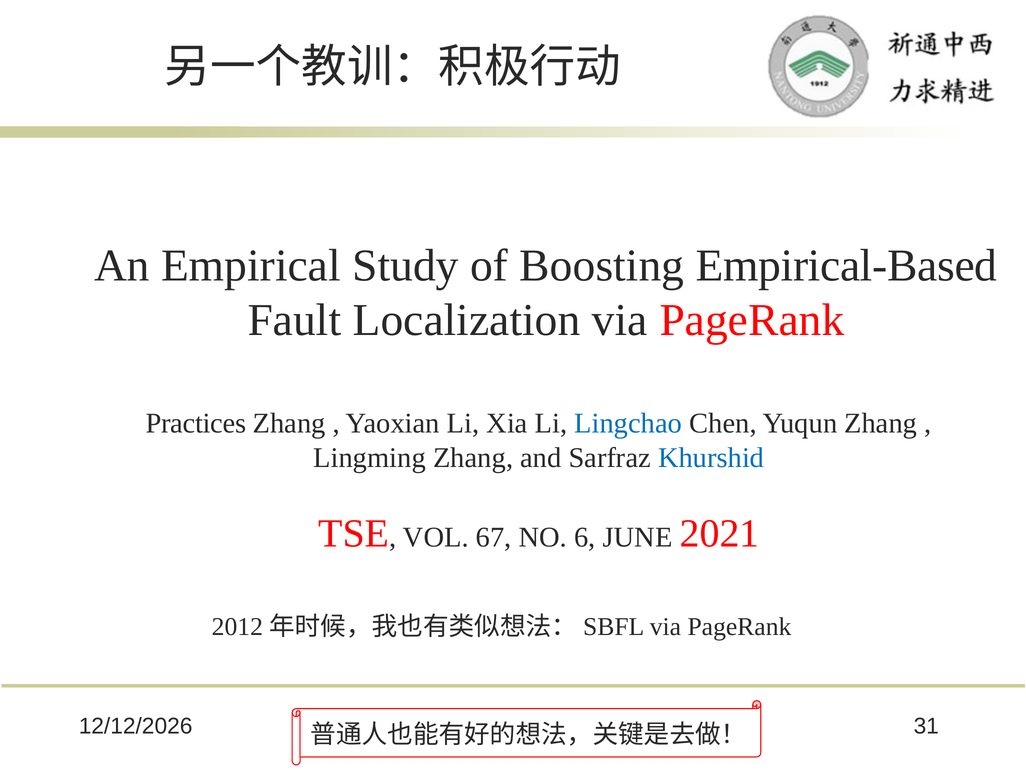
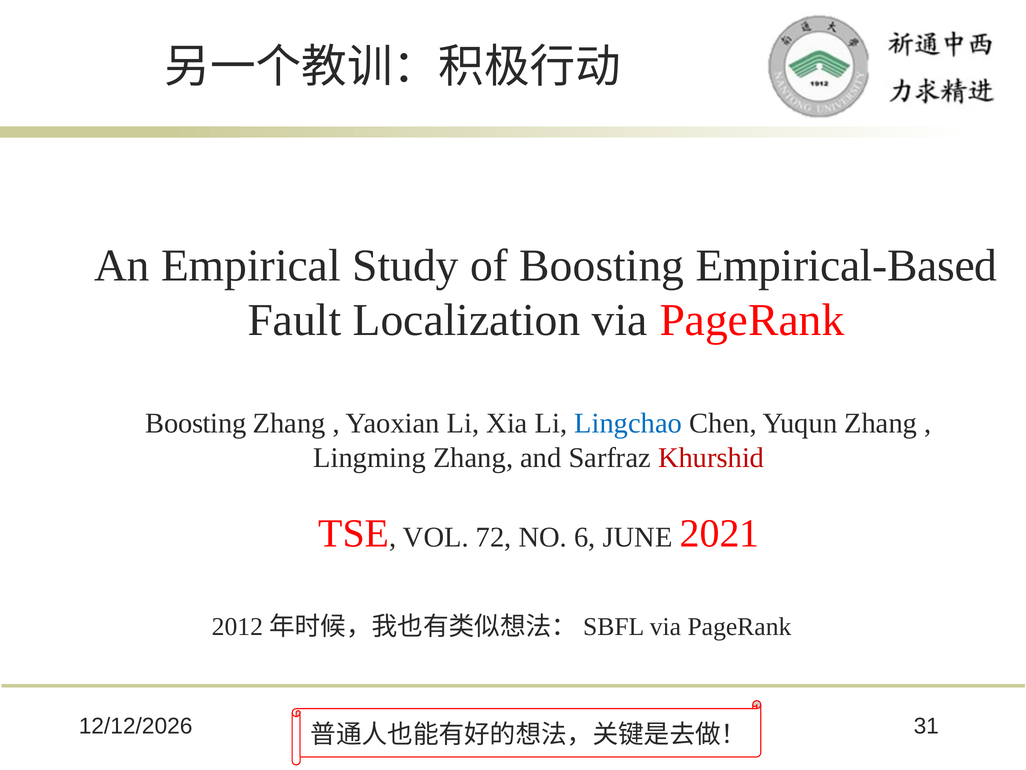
Practices at (196, 423): Practices -> Boosting
Khurshid colour: blue -> red
67: 67 -> 72
